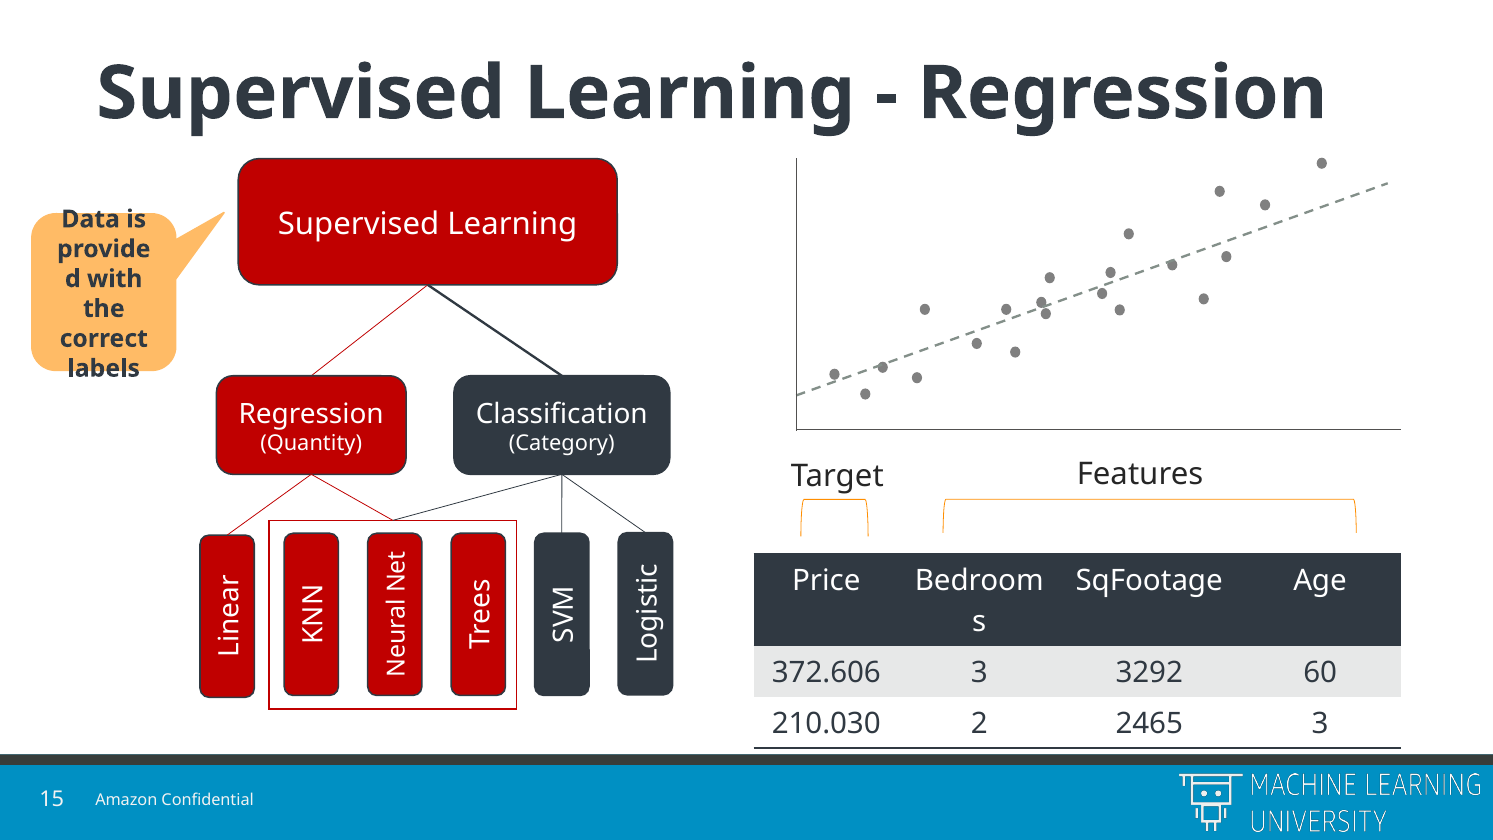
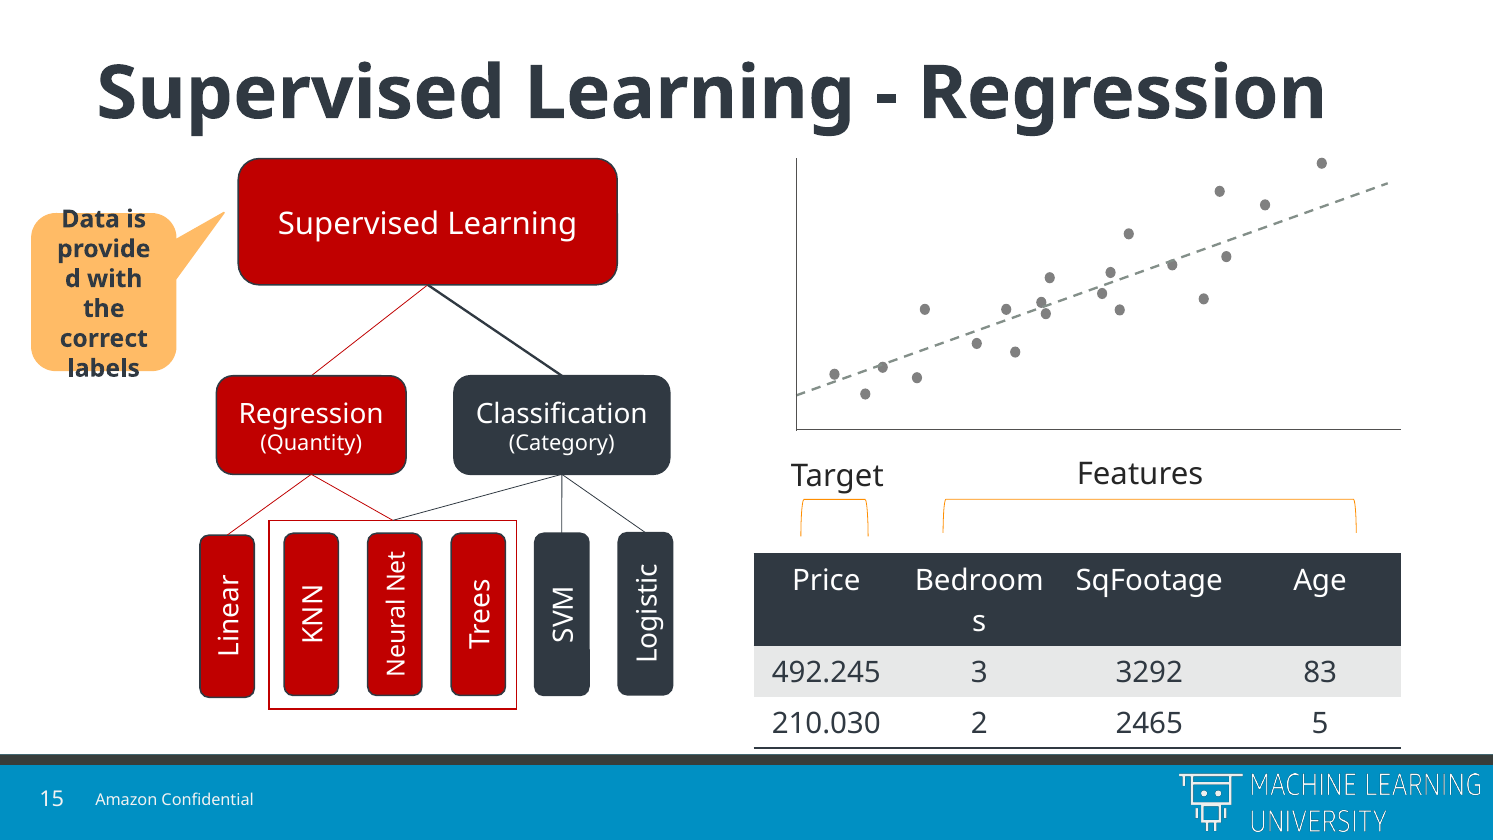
372.606: 372.606 -> 492.245
60: 60 -> 83
2465 3: 3 -> 5
